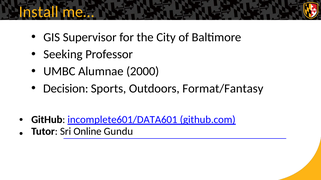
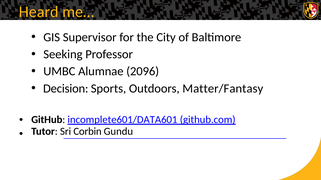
Install: Install -> Heard
2000: 2000 -> 2096
Format/Fantasy: Format/Fantasy -> Matter/Fantasy
Online: Online -> Corbin
